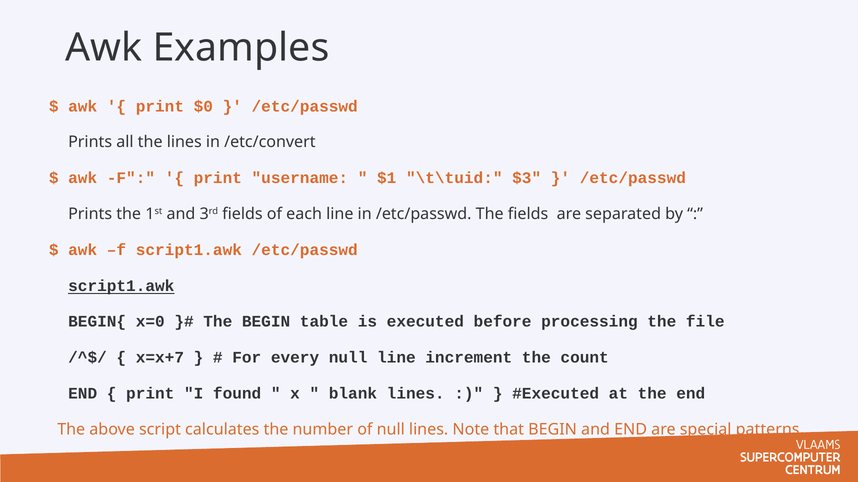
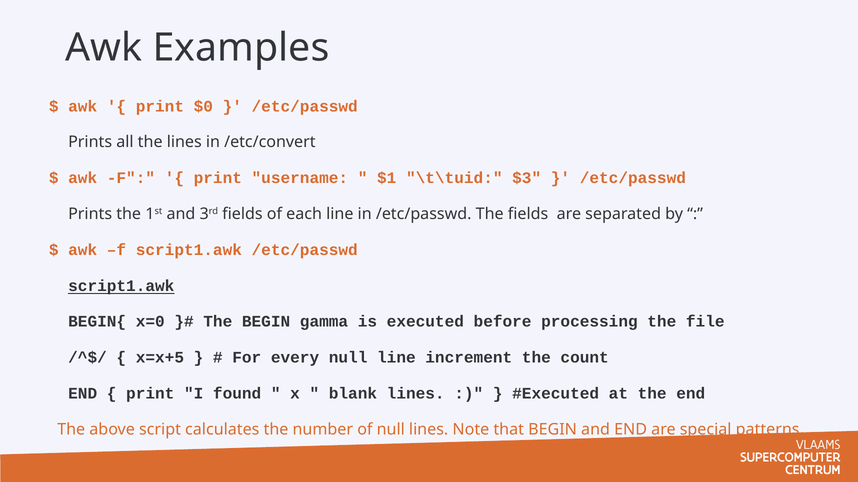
table: table -> gamma
x=x+7: x=x+7 -> x=x+5
